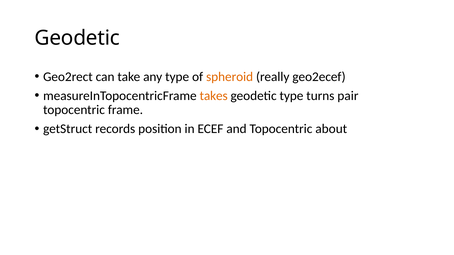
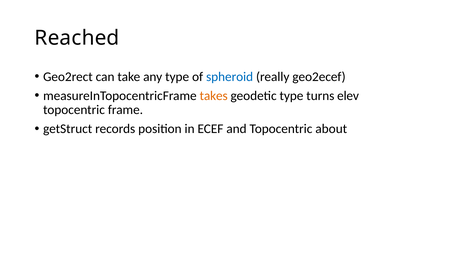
Geodetic at (77, 38): Geodetic -> Reached
spheroid colour: orange -> blue
pair: pair -> elev
